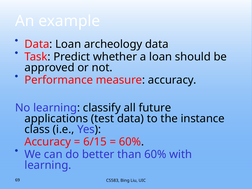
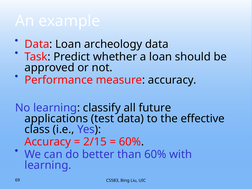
instance: instance -> effective
6/15: 6/15 -> 2/15
